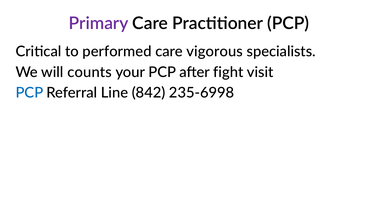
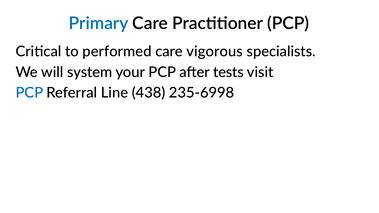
Primary colour: purple -> blue
counts: counts -> system
fight: fight -> tests
842: 842 -> 438
